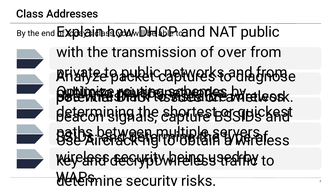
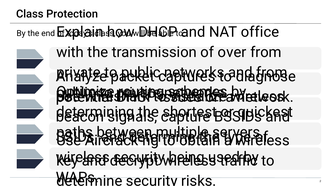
Addresses: Addresses -> Protection
NAT public: public -> office
